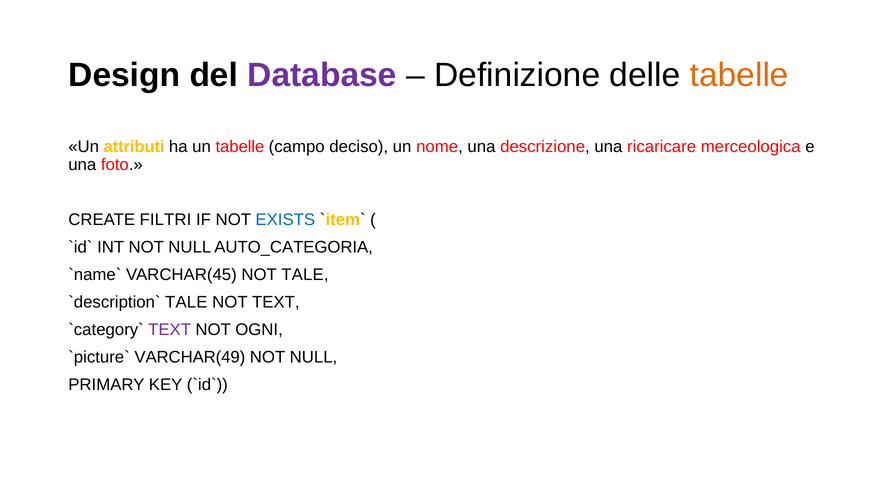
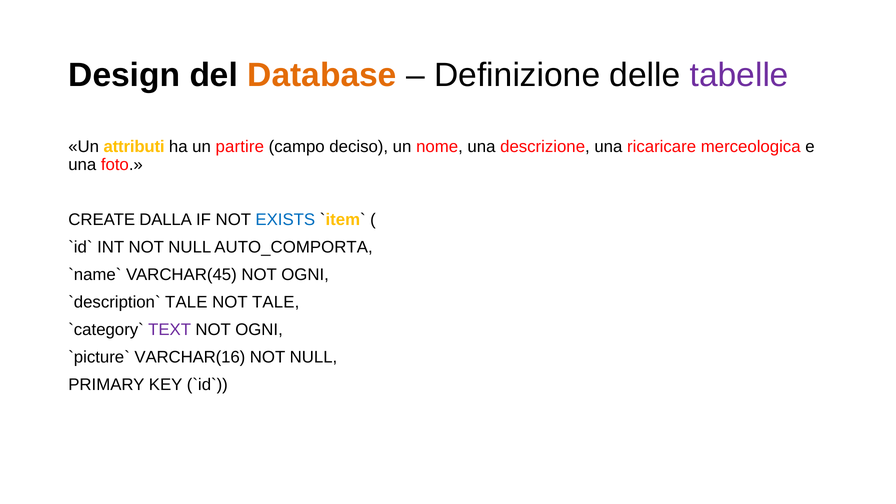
Database colour: purple -> orange
tabelle at (739, 75) colour: orange -> purple
un tabelle: tabelle -> partire
FILTRI: FILTRI -> DALLA
AUTO_CATEGORIA: AUTO_CATEGORIA -> AUTO_COMPORTA
VARCHAR(45 NOT TALE: TALE -> OGNI
NOT TEXT: TEXT -> TALE
VARCHAR(49: VARCHAR(49 -> VARCHAR(16
